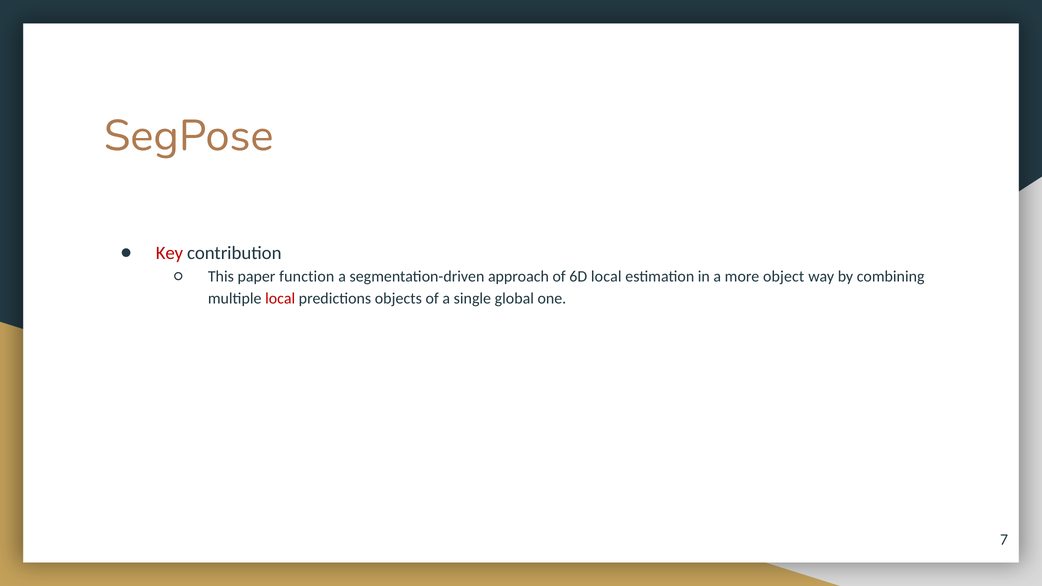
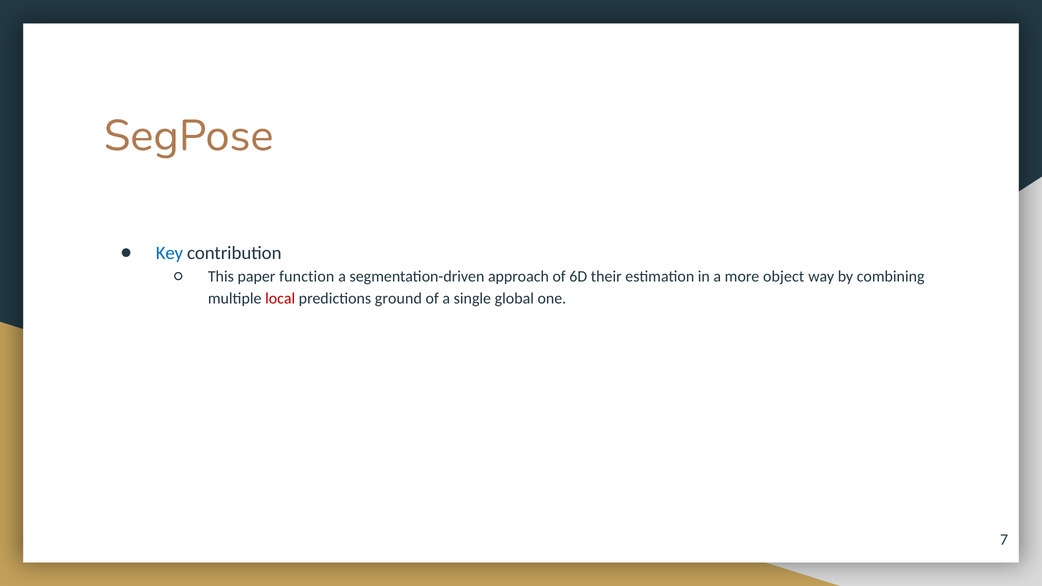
Key colour: red -> blue
6D local: local -> their
objects: objects -> ground
